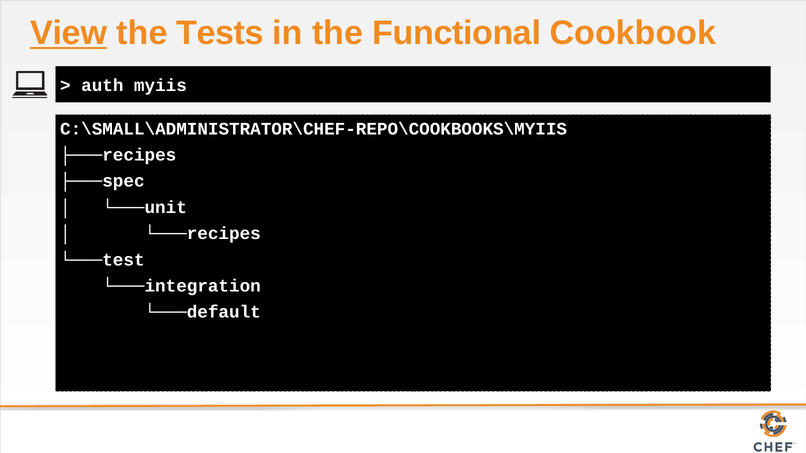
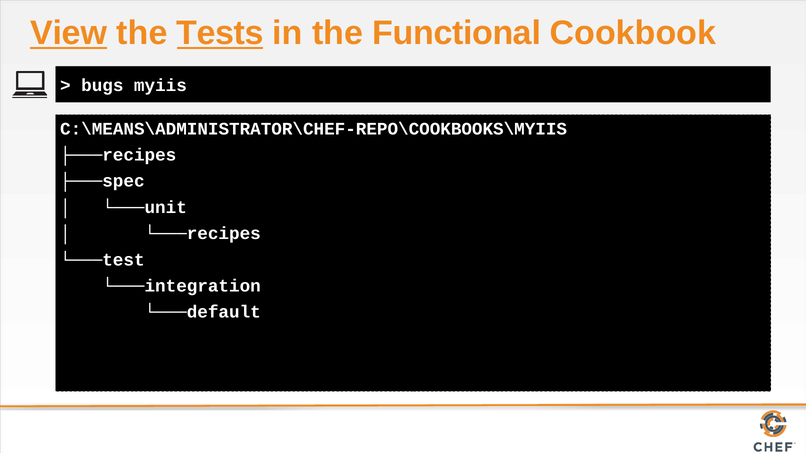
Tests underline: none -> present
auth: auth -> bugs
C:\SMALL\ADMINISTRATOR\CHEF-REPO\COOKBOOKS\MYIIS: C:\SMALL\ADMINISTRATOR\CHEF-REPO\COOKBOOKS\MYIIS -> C:\MEANS\ADMINISTRATOR\CHEF-REPO\COOKBOOKS\MYIIS
